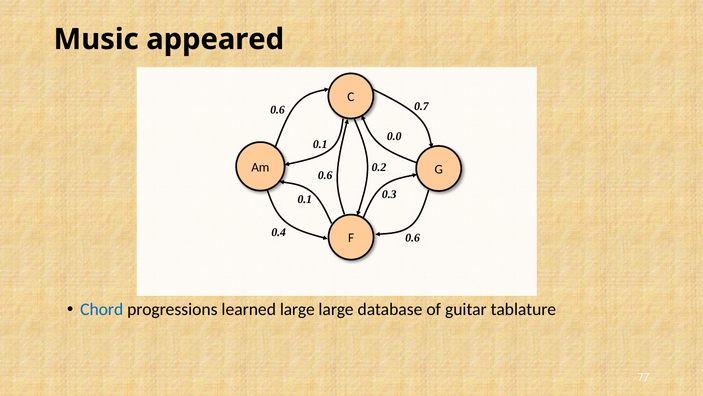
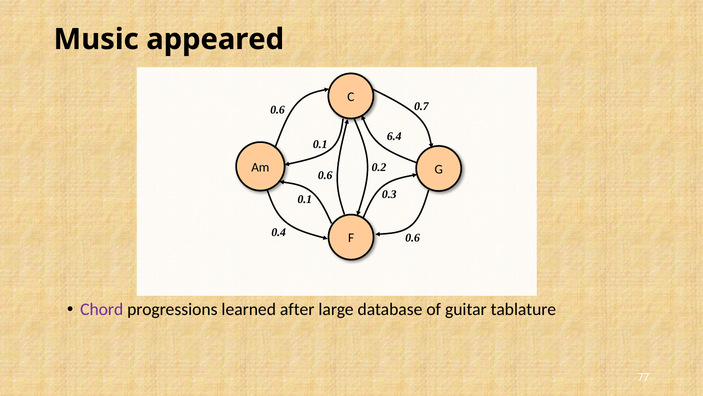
0.0: 0.0 -> 6.4
Chord colour: blue -> purple
learned large: large -> after
